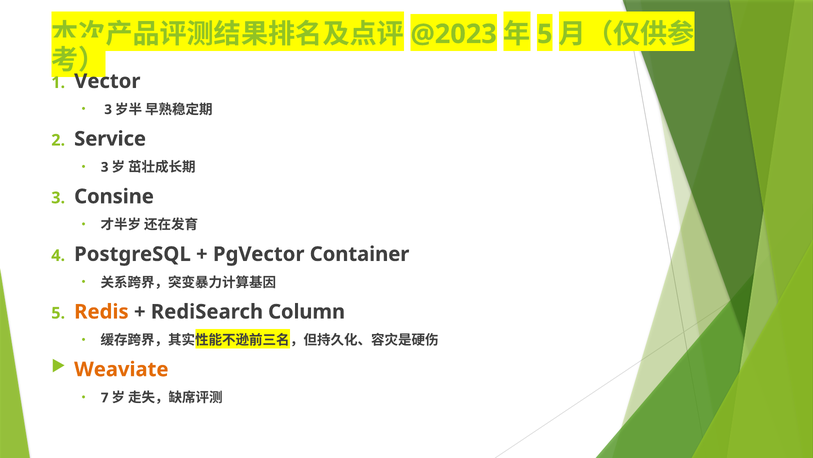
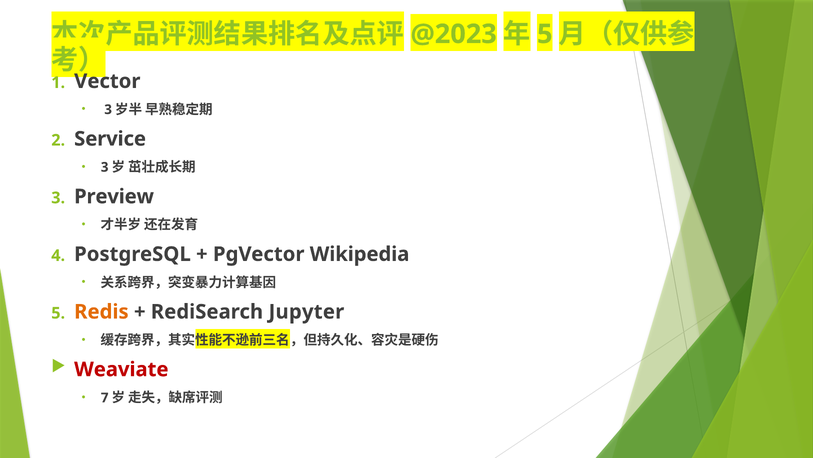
Consine: Consine -> Preview
Container: Container -> Wikipedia
Column: Column -> Jupyter
Weaviate colour: orange -> red
